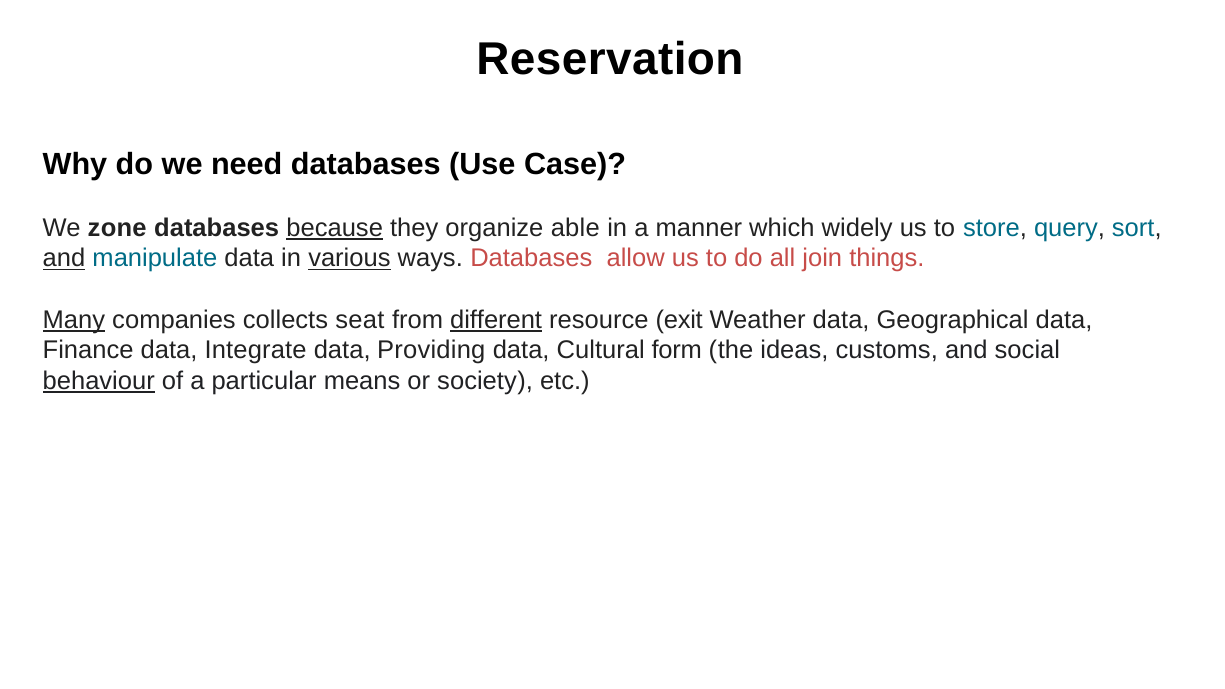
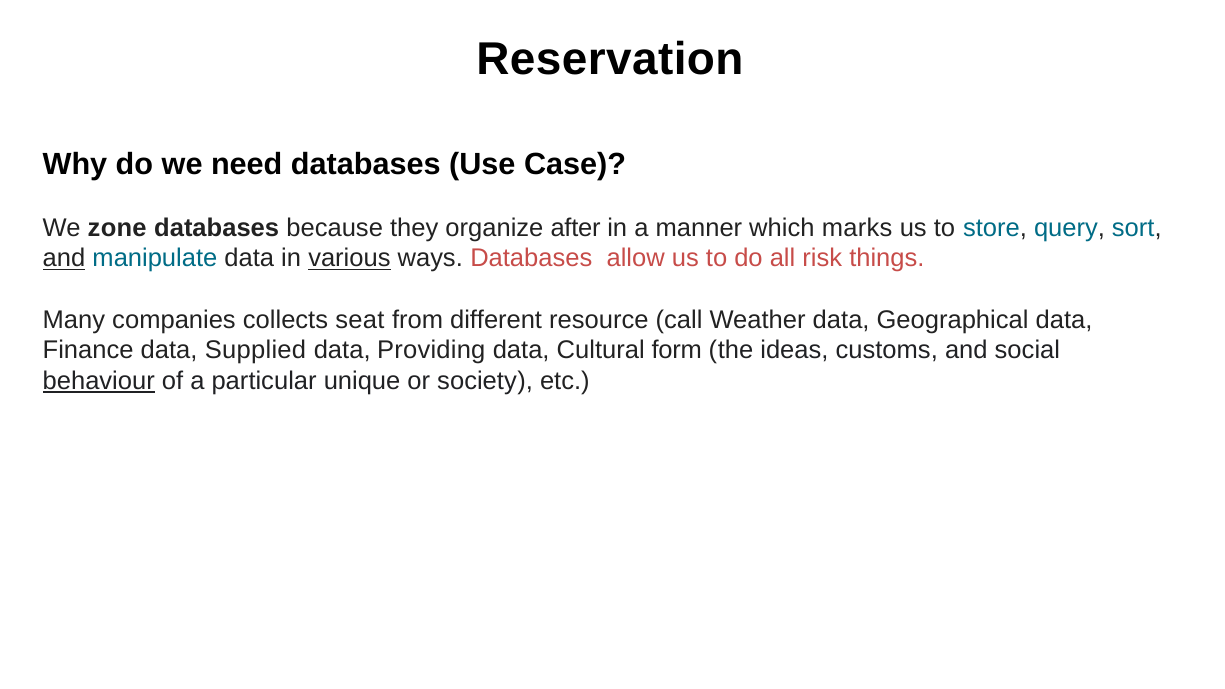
because underline: present -> none
able: able -> after
widely: widely -> marks
join: join -> risk
Many underline: present -> none
different underline: present -> none
exit: exit -> call
Integrate: Integrate -> Supplied
means: means -> unique
